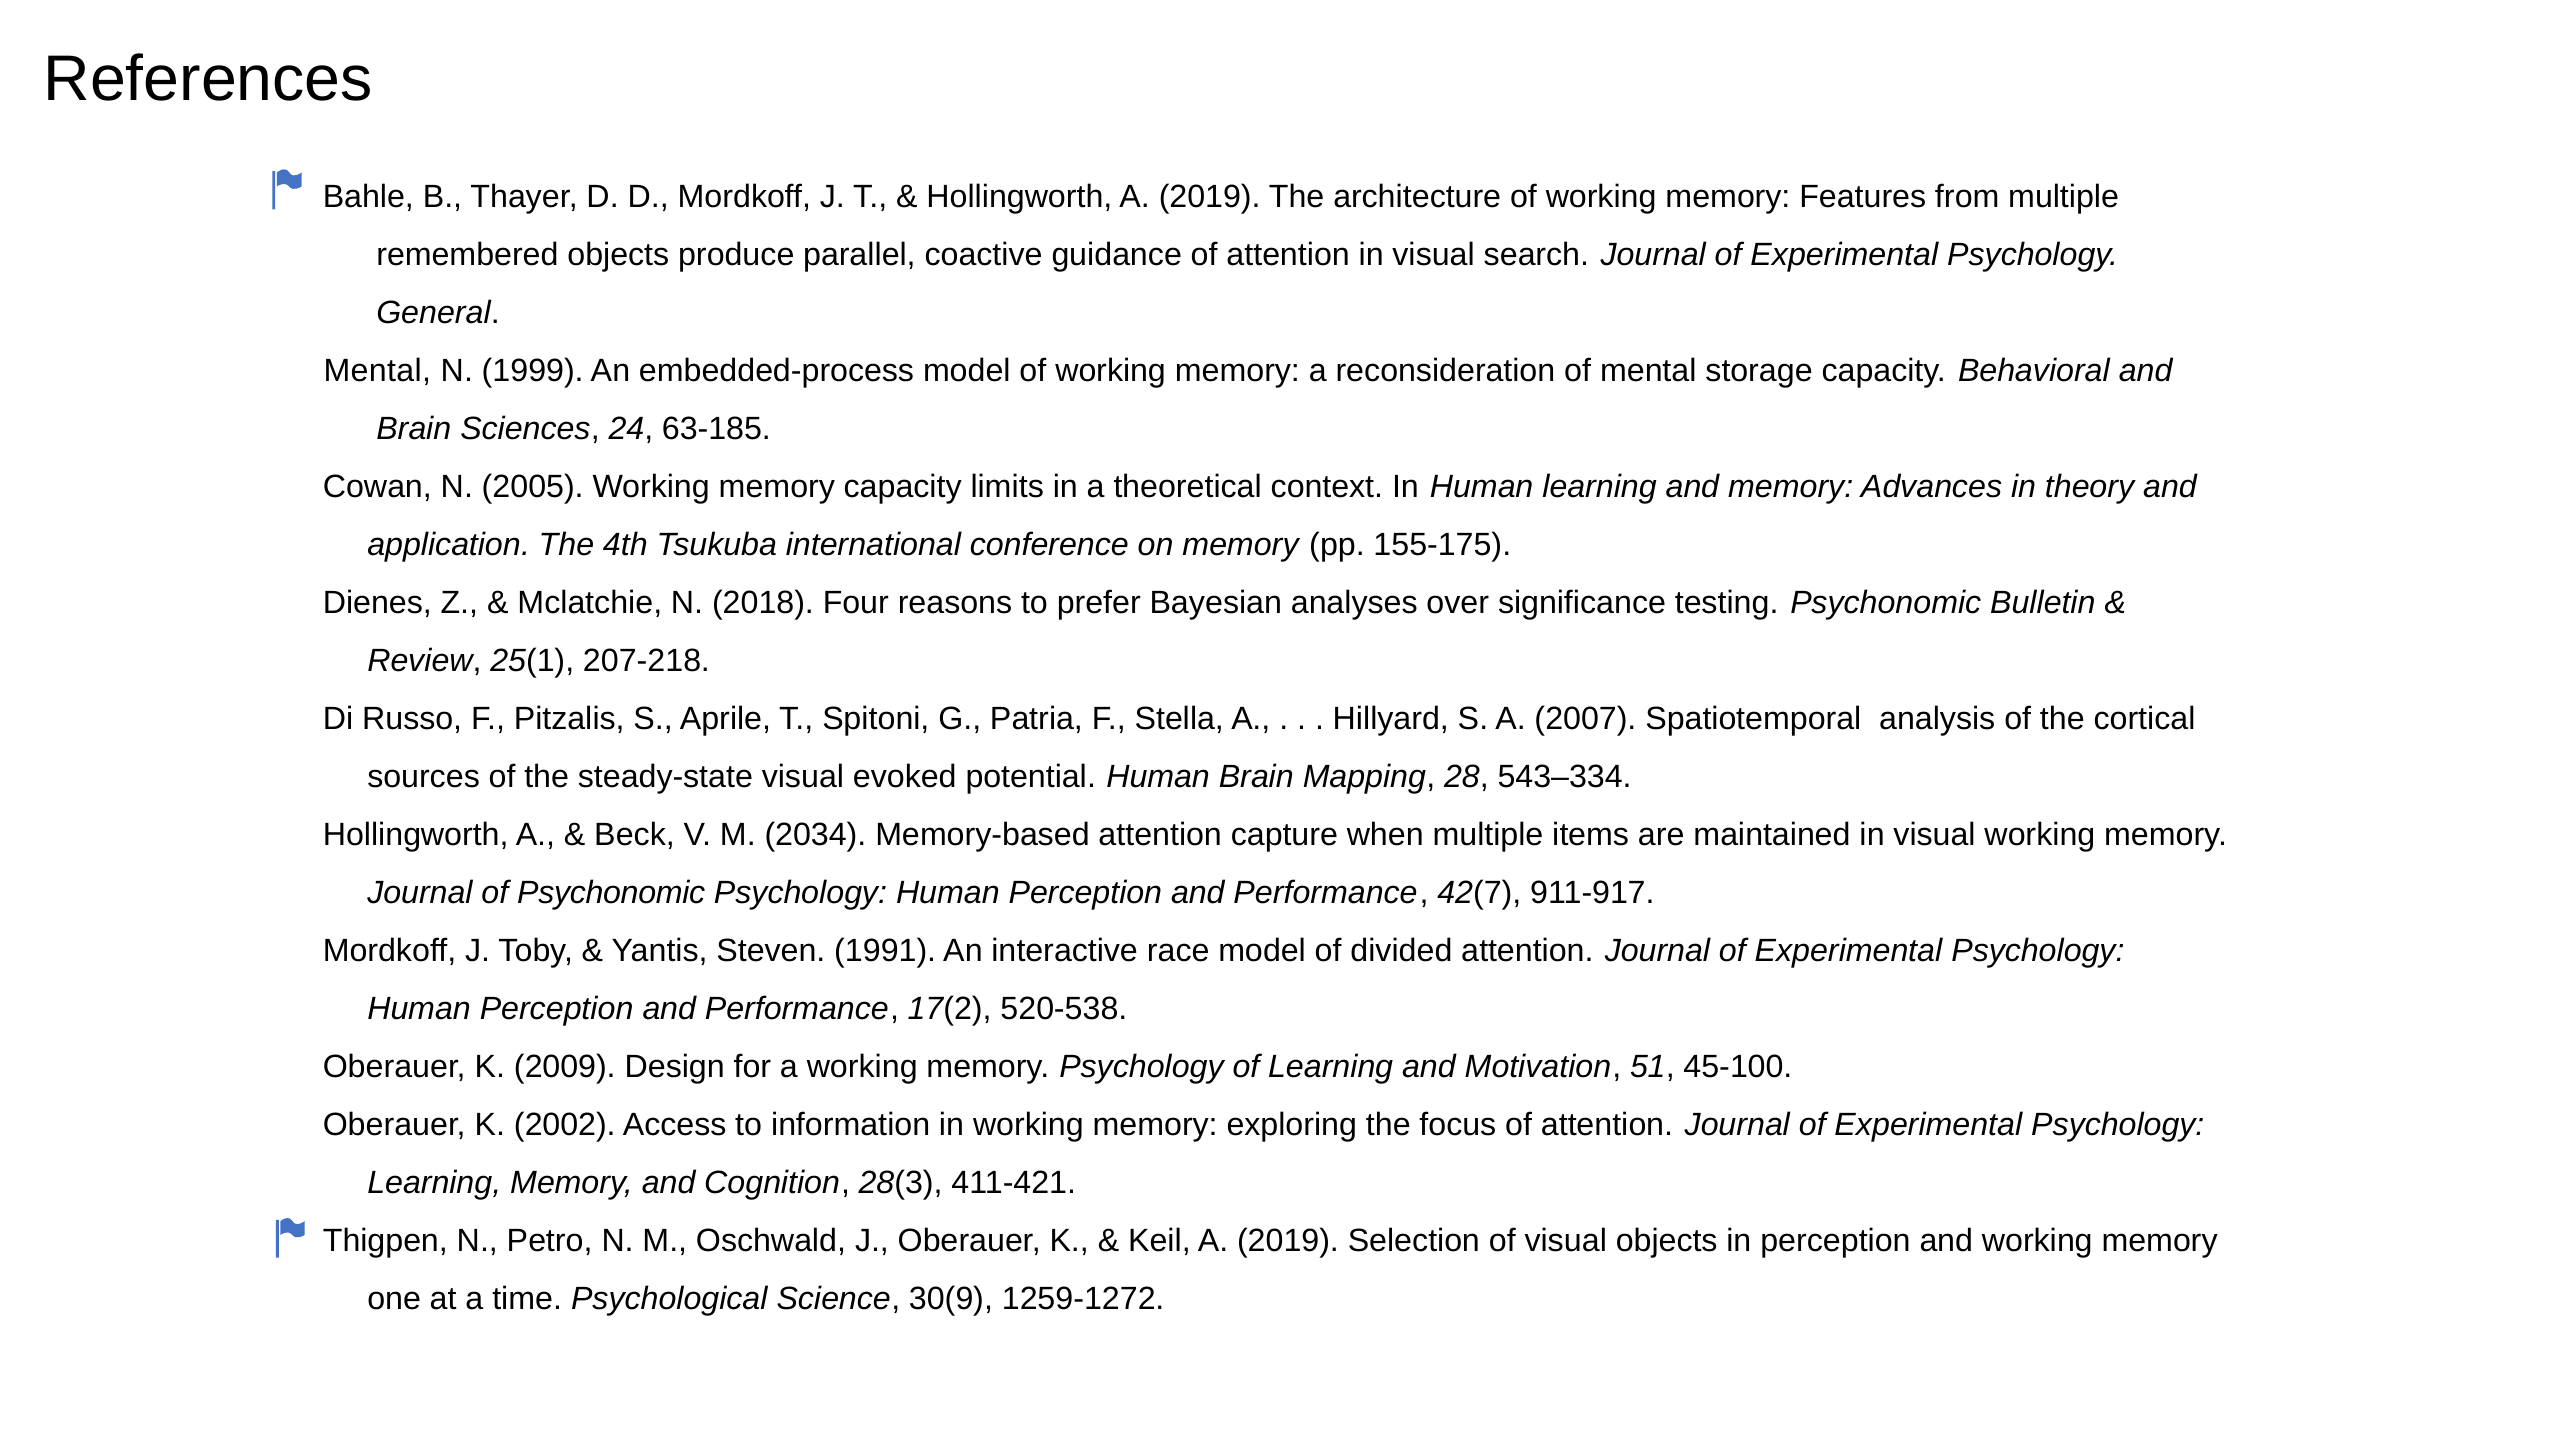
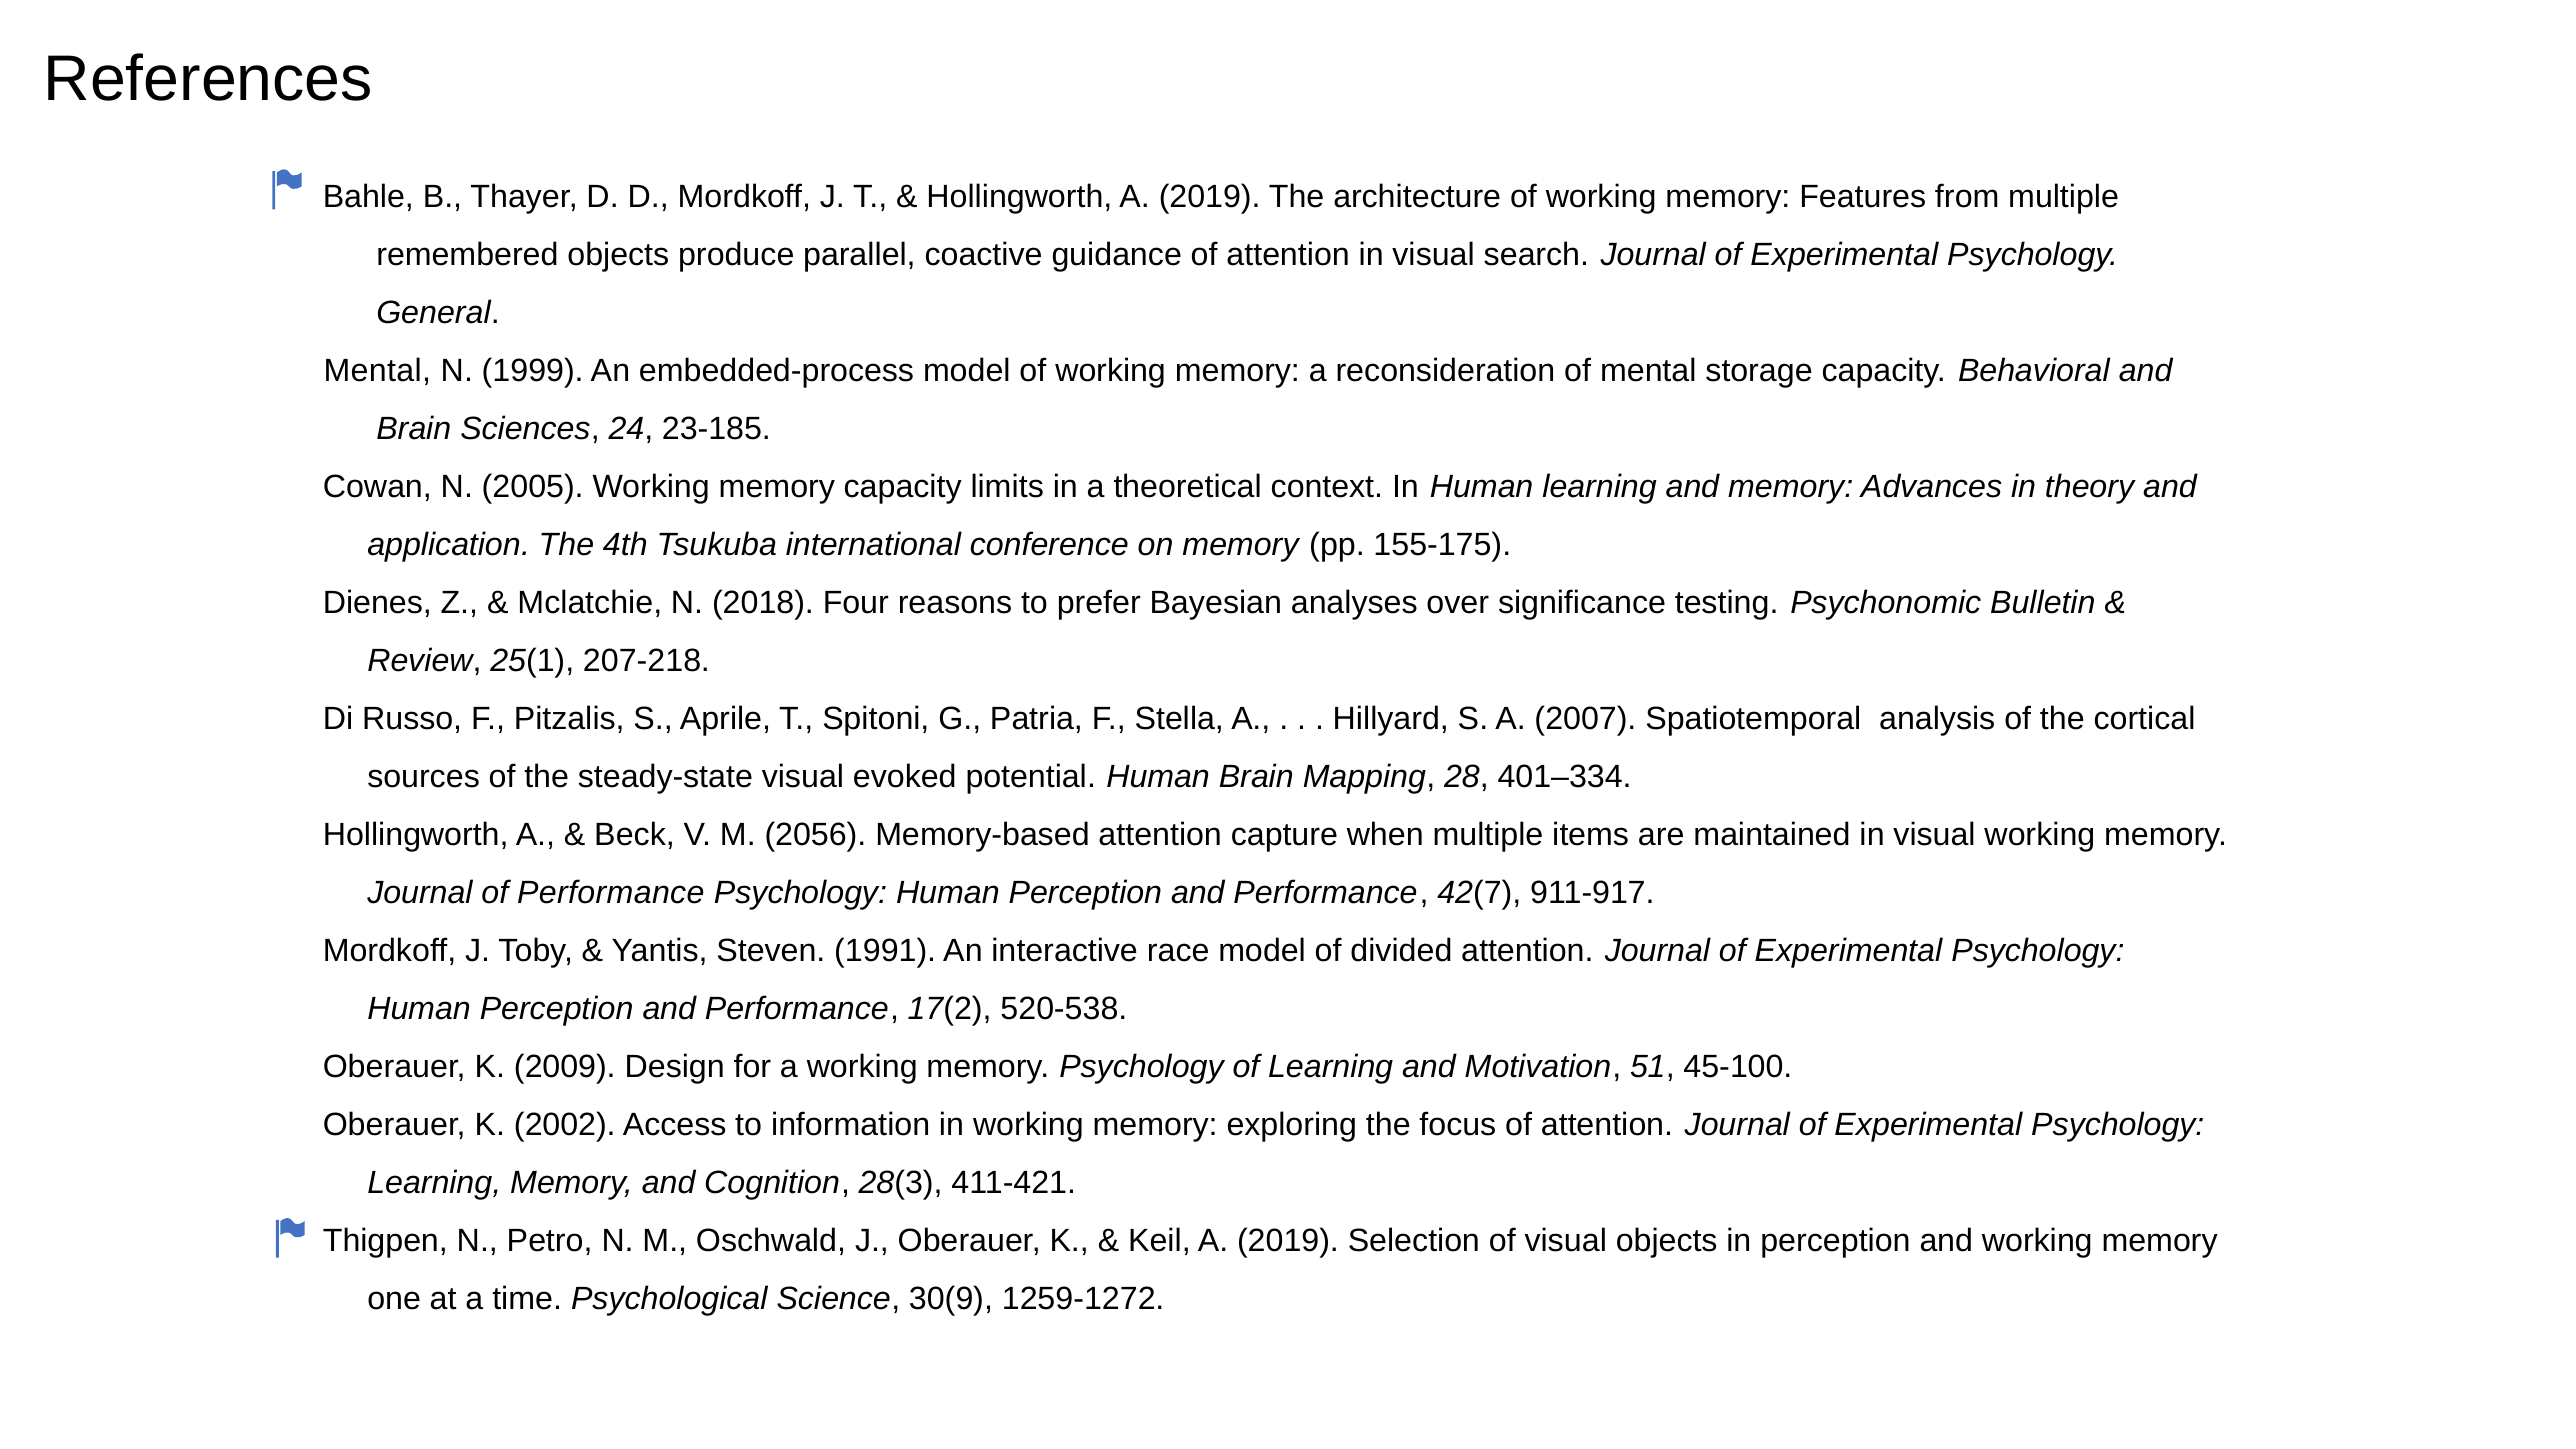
63-185: 63-185 -> 23-185
543–334: 543–334 -> 401–334
2034: 2034 -> 2056
of Psychonomic: Psychonomic -> Performance
